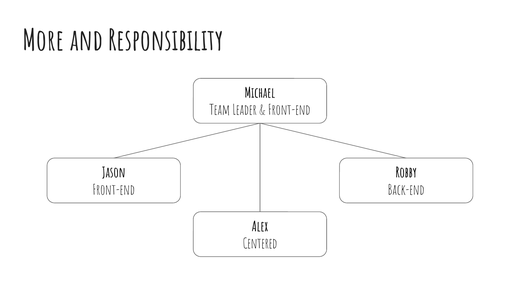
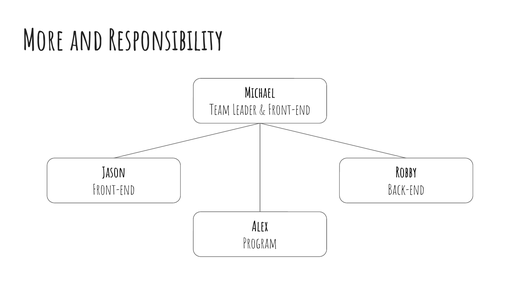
Centered: Centered -> Program
